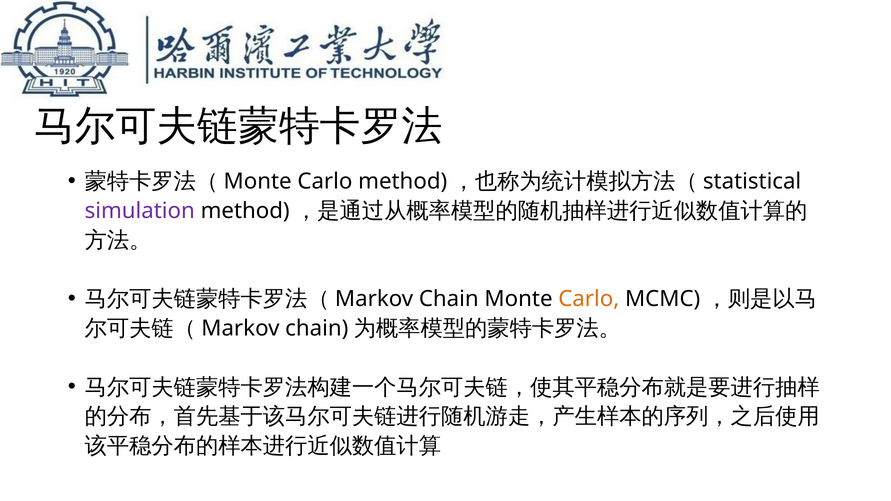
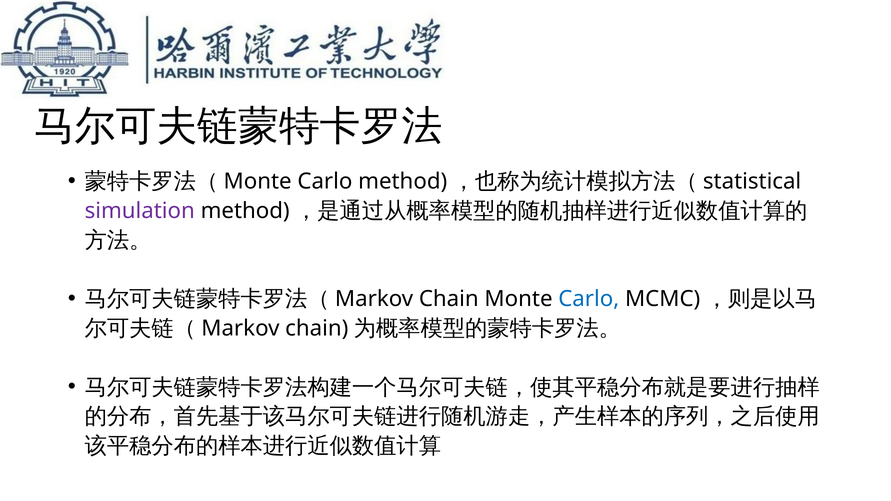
Carlo at (589, 299) colour: orange -> blue
